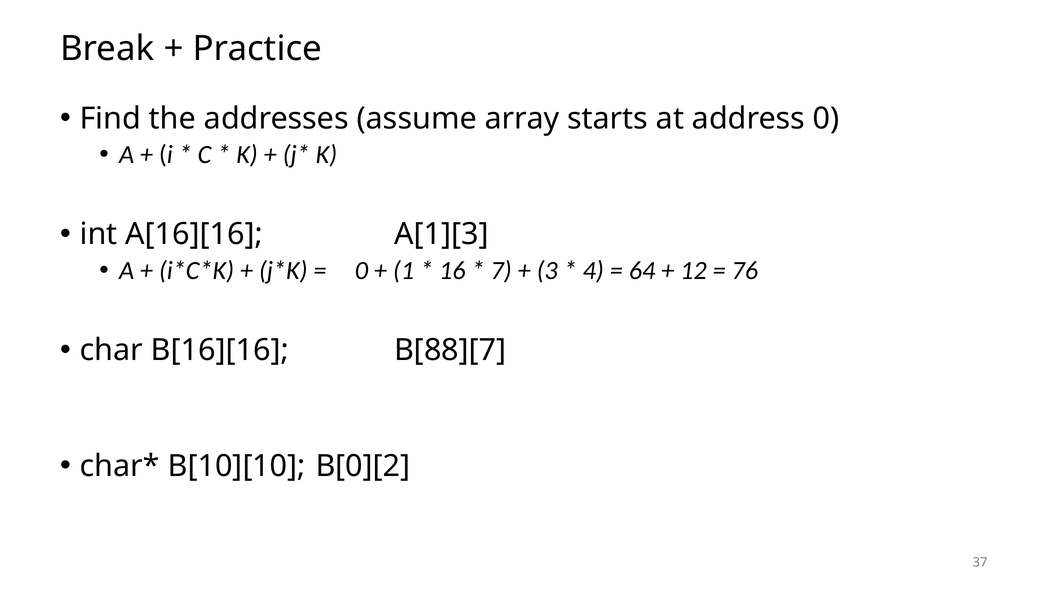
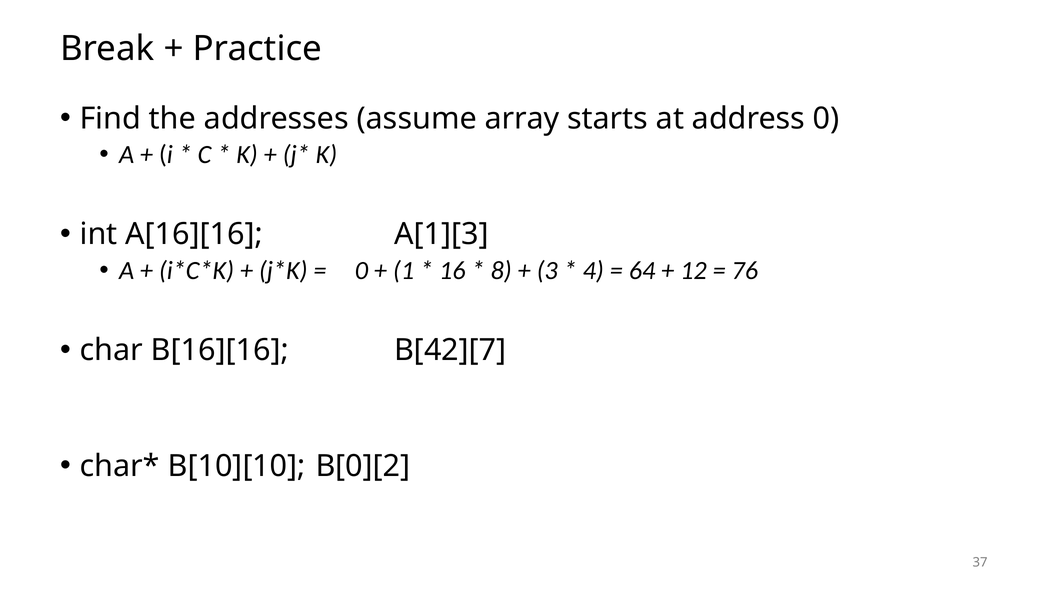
7: 7 -> 8
B[88][7: B[88][7 -> B[42][7
